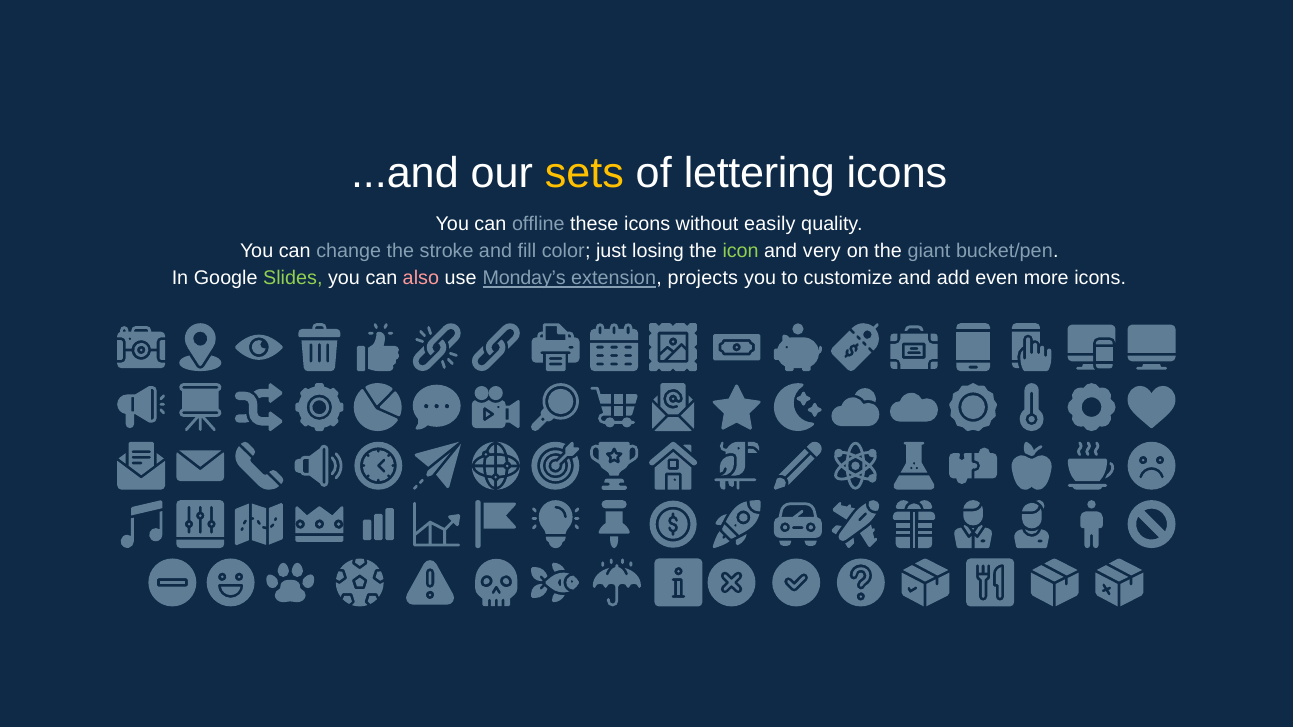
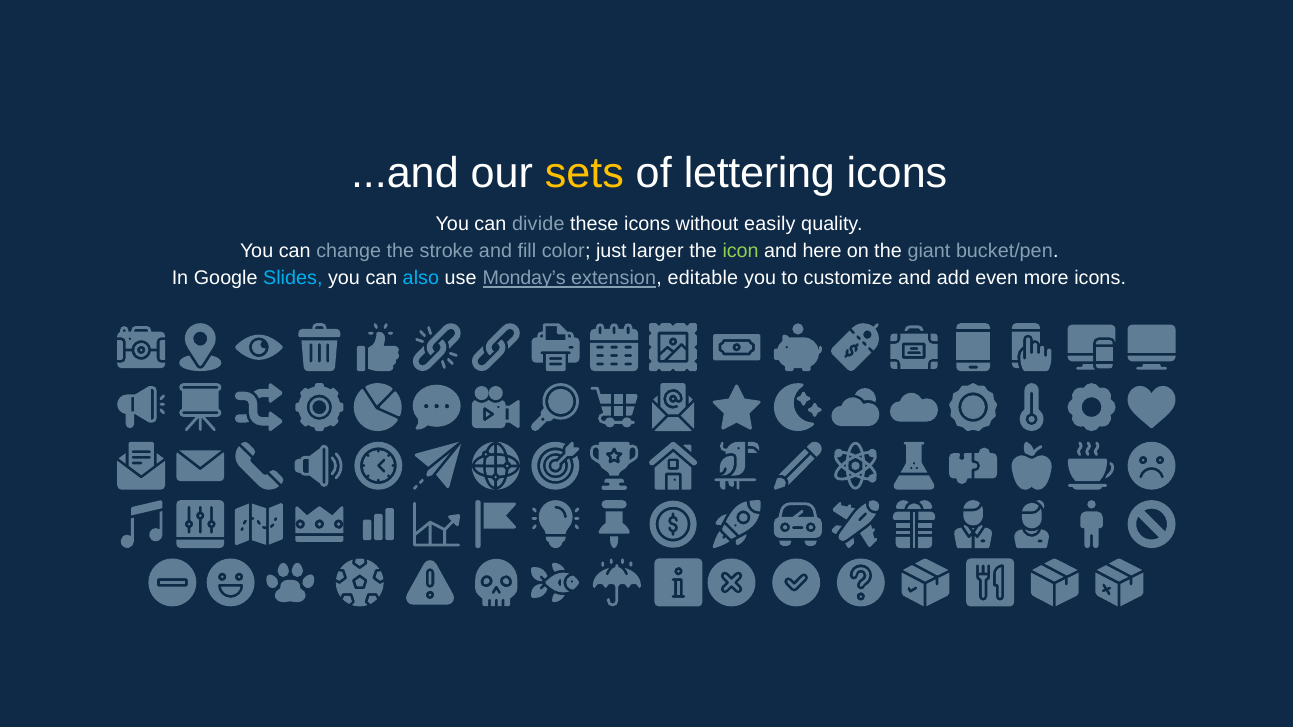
offline: offline -> divide
losing: losing -> larger
very: very -> here
Slides colour: light green -> light blue
also colour: pink -> light blue
projects: projects -> editable
